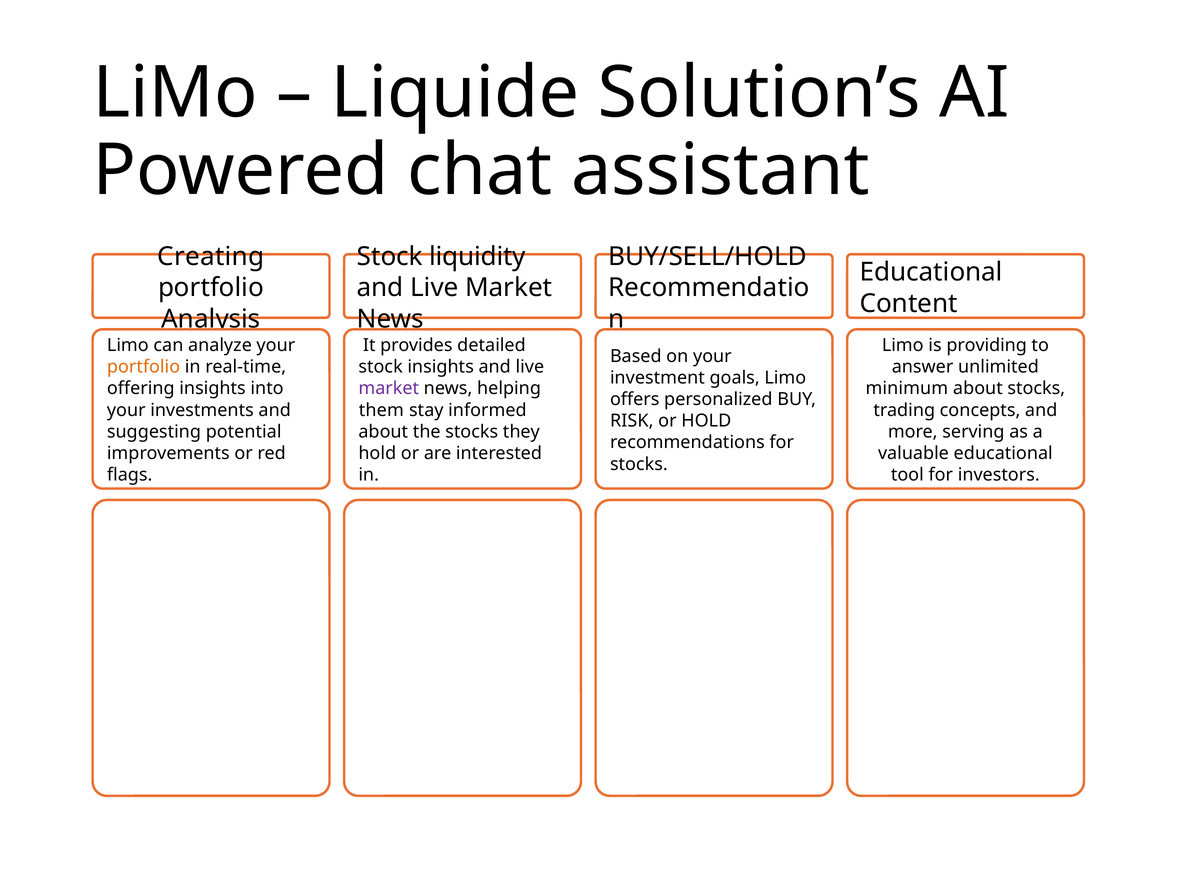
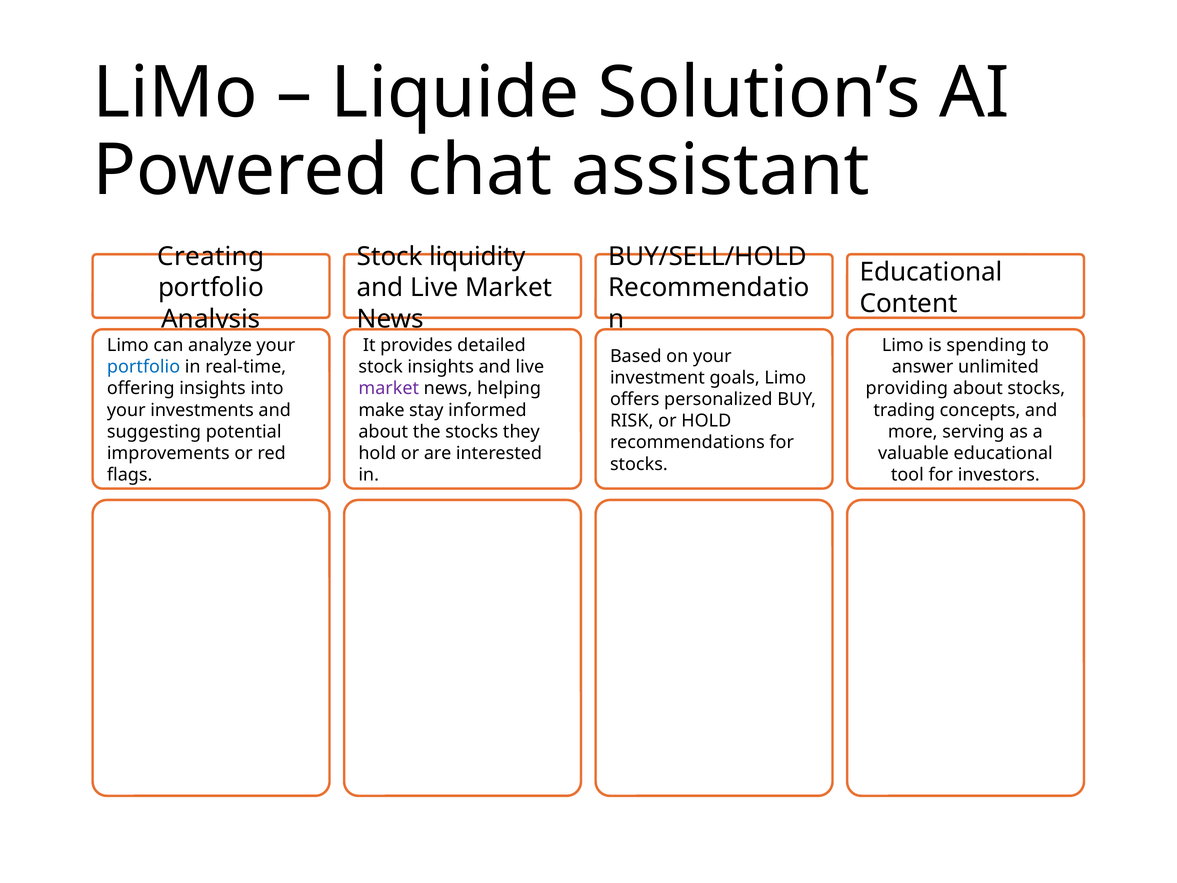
providing: providing -> spending
portfolio at (144, 367) colour: orange -> blue
minimum: minimum -> providing
them: them -> make
